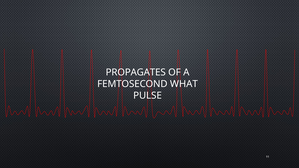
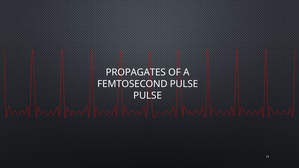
FEMTOSECOND WHAT: WHAT -> PULSE
